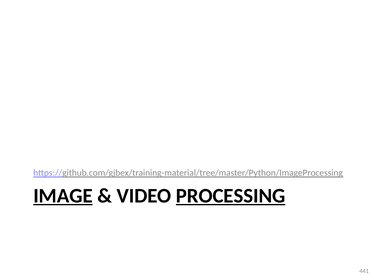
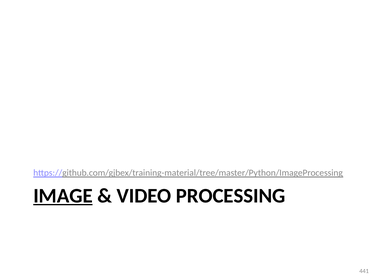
PROCESSING underline: present -> none
